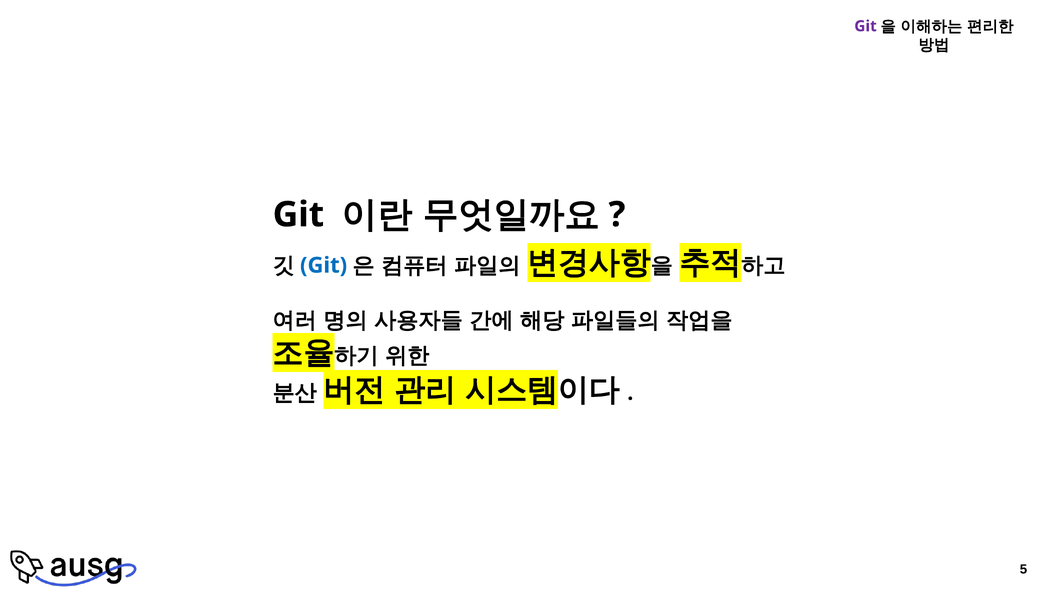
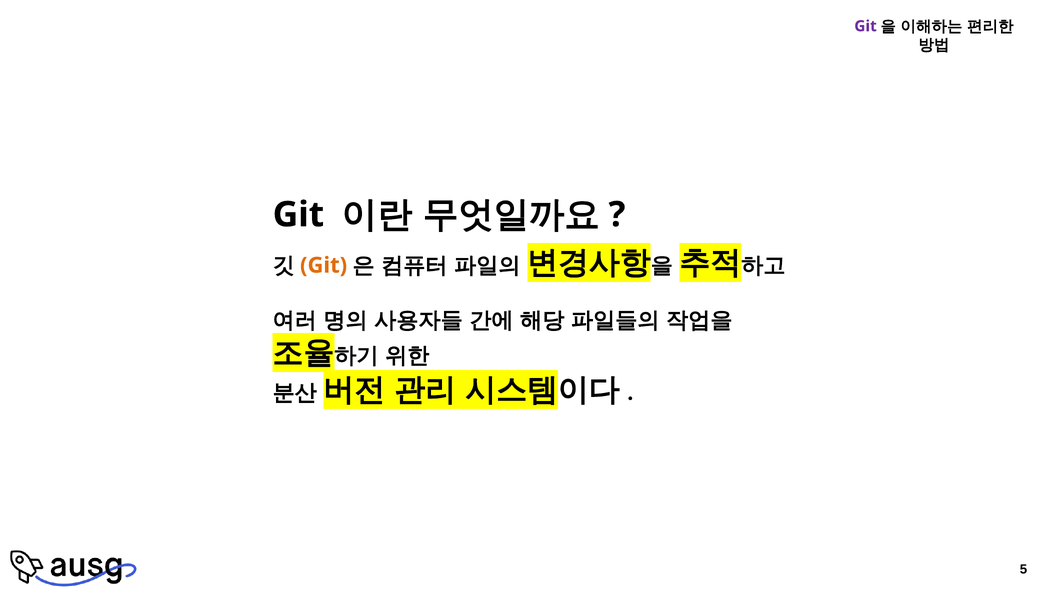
Git at (324, 265) colour: blue -> orange
